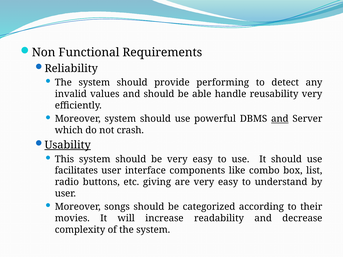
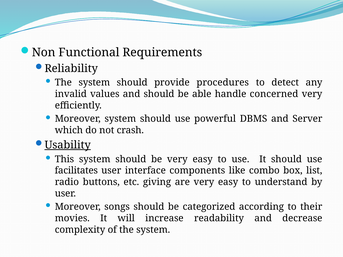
performing: performing -> procedures
reusability: reusability -> concerned
and at (280, 119) underline: present -> none
